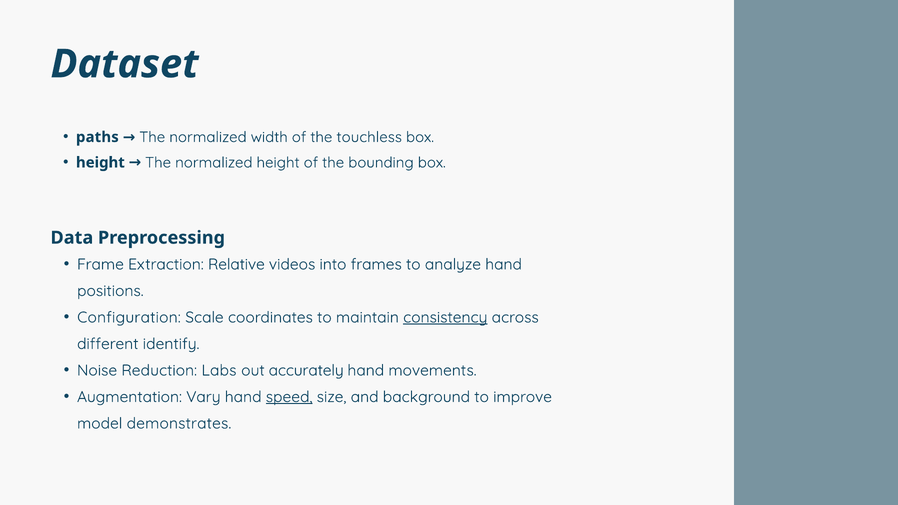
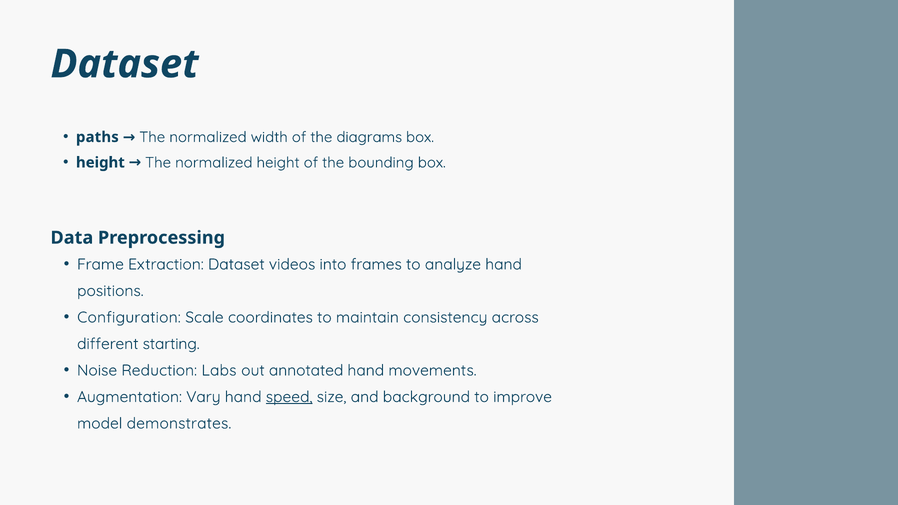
touchless: touchless -> diagrams
Extraction Relative: Relative -> Dataset
consistency underline: present -> none
identify: identify -> starting
accurately: accurately -> annotated
